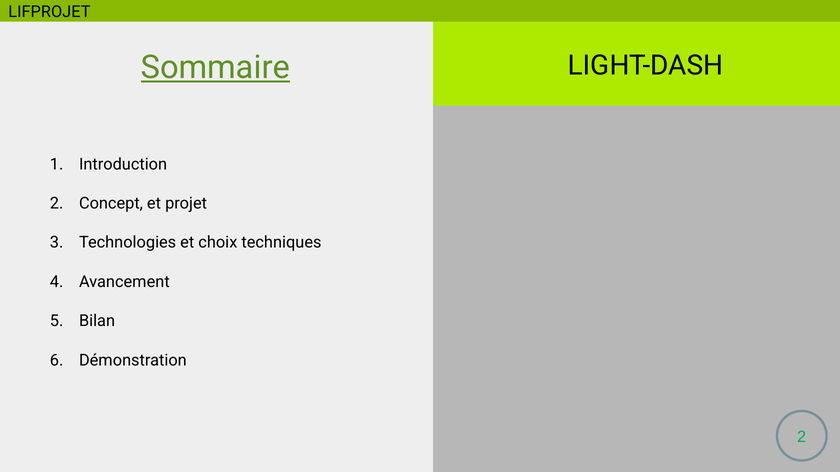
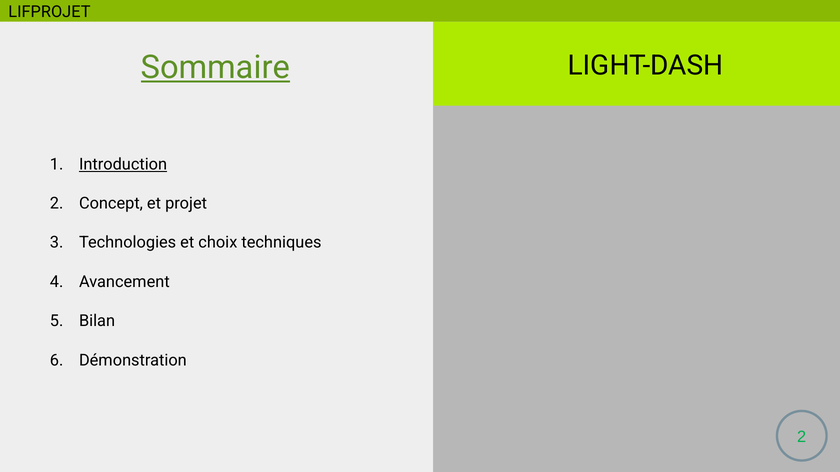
Introduction underline: none -> present
